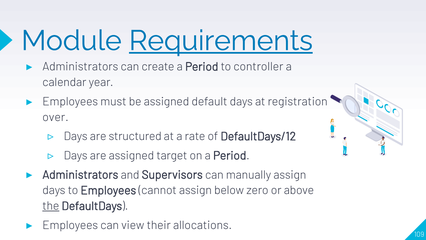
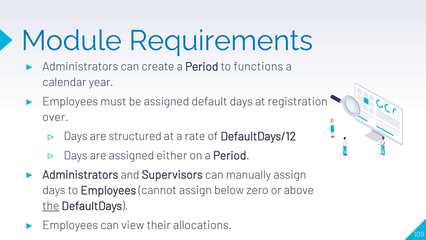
Requirements underline: present -> none
controller: controller -> functions
target: target -> either
